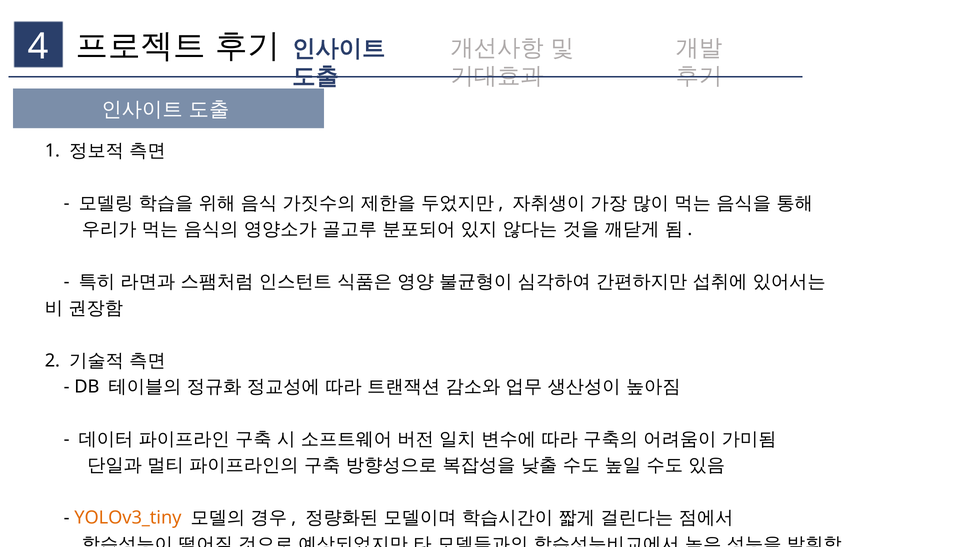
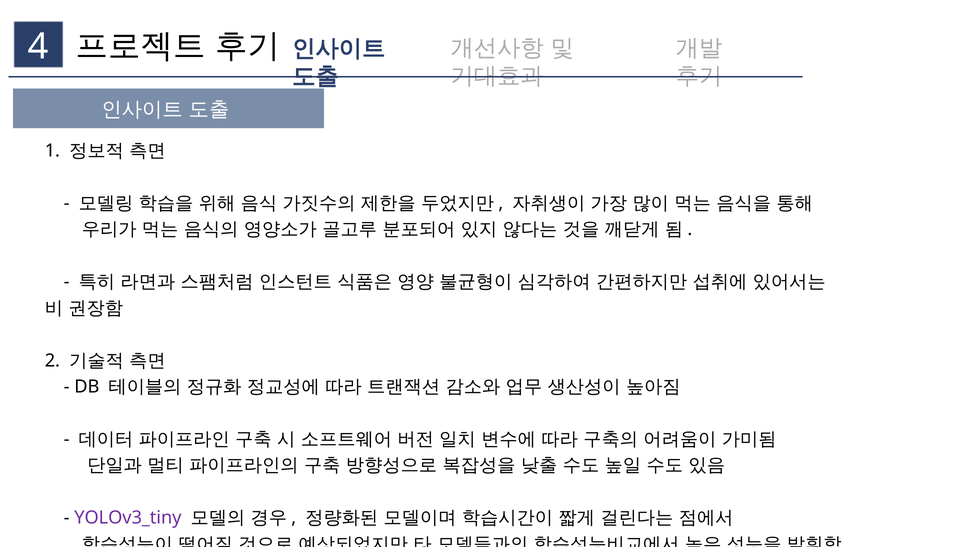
YOLOv3_tiny colour: orange -> purple
